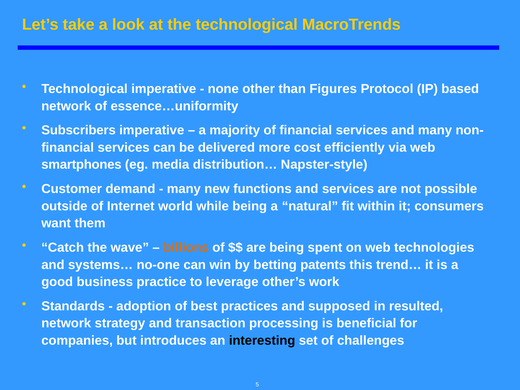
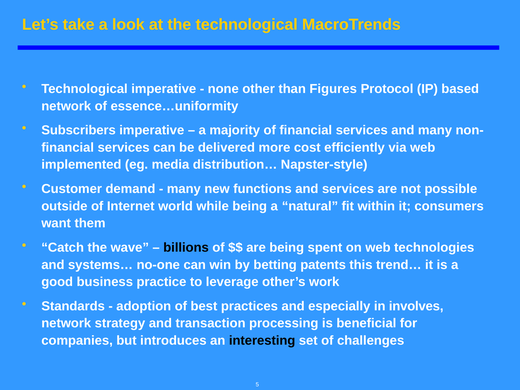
smartphones: smartphones -> implemented
billions colour: orange -> black
supposed: supposed -> especially
resulted: resulted -> involves
